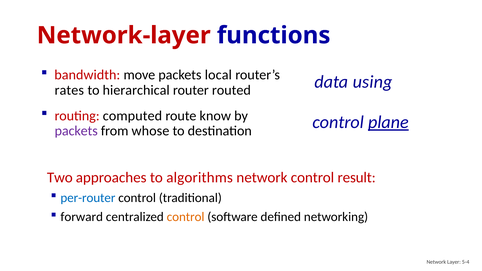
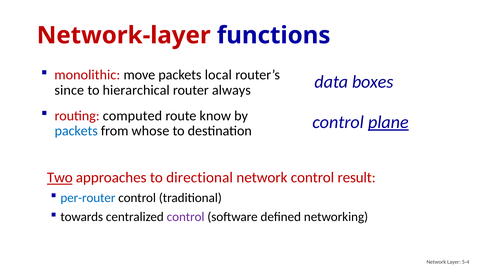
bandwidth: bandwidth -> monolithic
rates: rates -> since
routed: routed -> always
using: using -> boxes
packets at (76, 131) colour: purple -> blue
Two underline: none -> present
algorithms: algorithms -> directional
forward: forward -> towards
control at (186, 217) colour: orange -> purple
